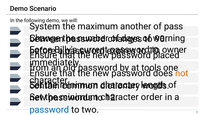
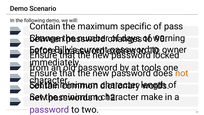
System at (45, 26): System -> Contain
another: another -> specific
placed: placed -> locked
order: order -> make
password at (49, 109) colour: blue -> purple
